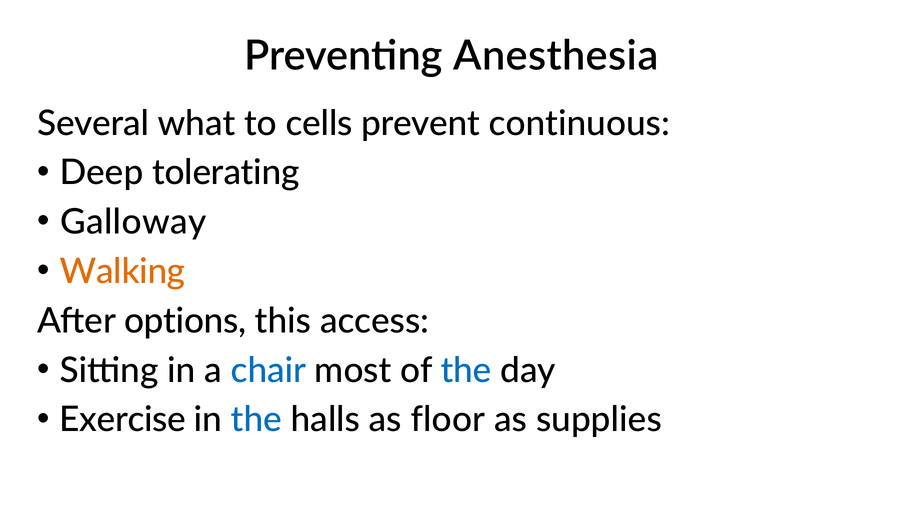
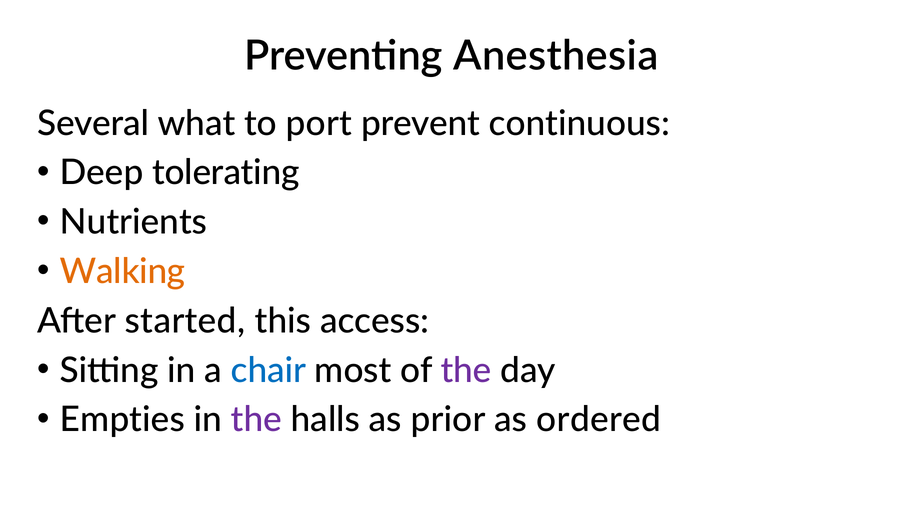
cells: cells -> port
Galloway: Galloway -> Nutrients
options: options -> started
the at (466, 370) colour: blue -> purple
Exercise: Exercise -> Empties
the at (256, 420) colour: blue -> purple
floor: floor -> prior
supplies: supplies -> ordered
